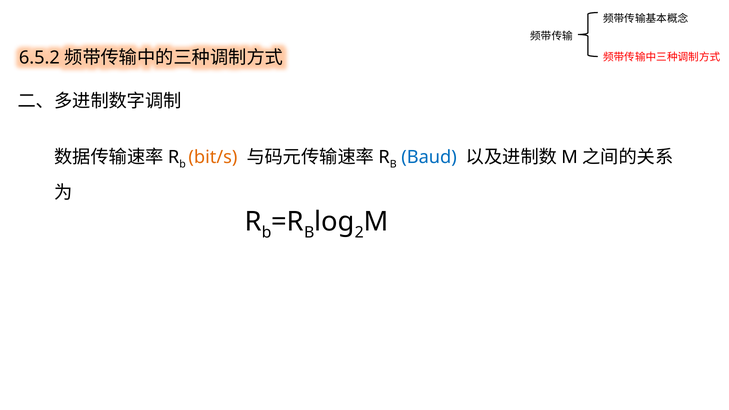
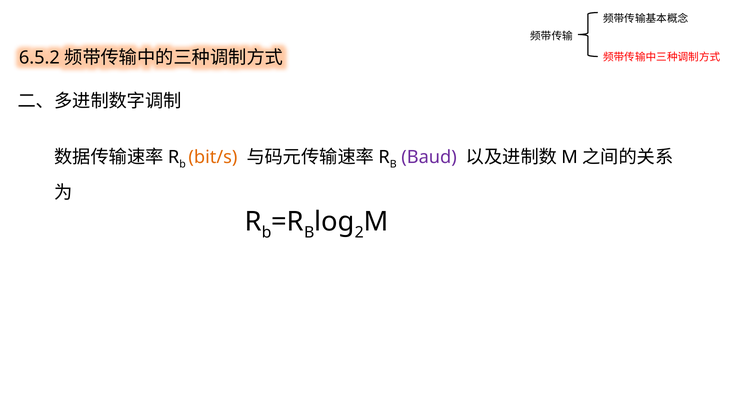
Baud colour: blue -> purple
